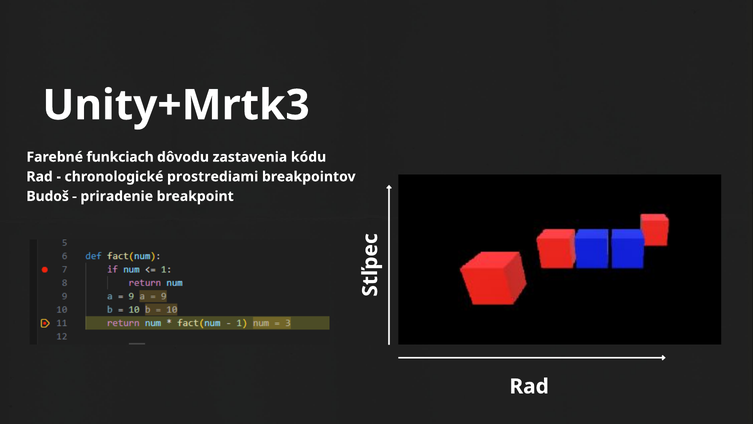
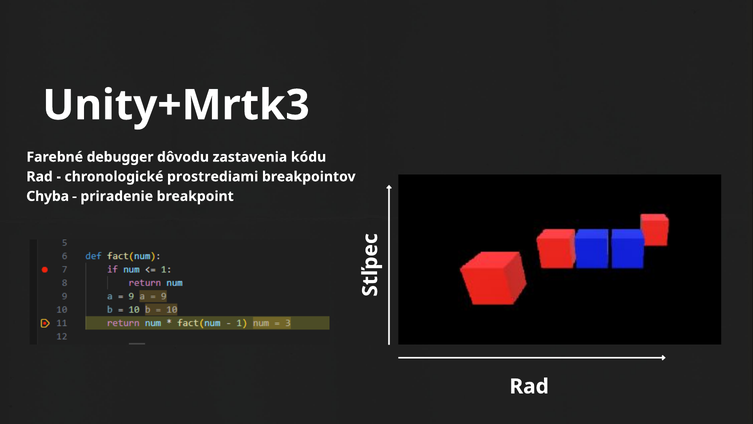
funkciach: funkciach -> debugger
Budoš: Budoš -> Chyba
